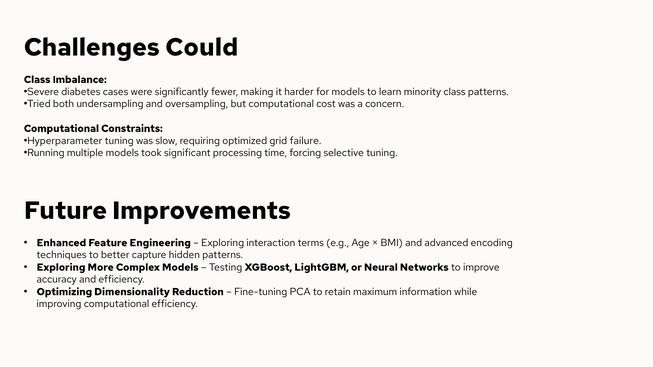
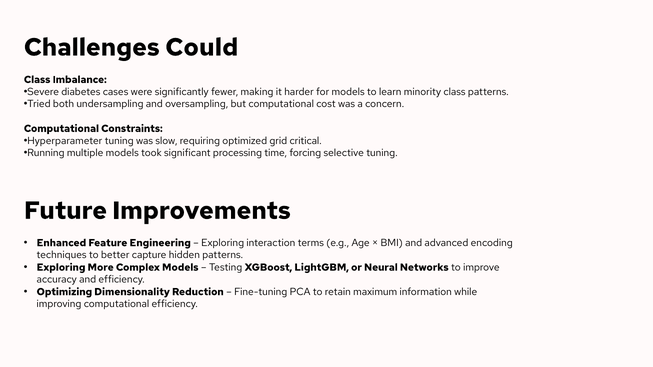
failure: failure -> critical
